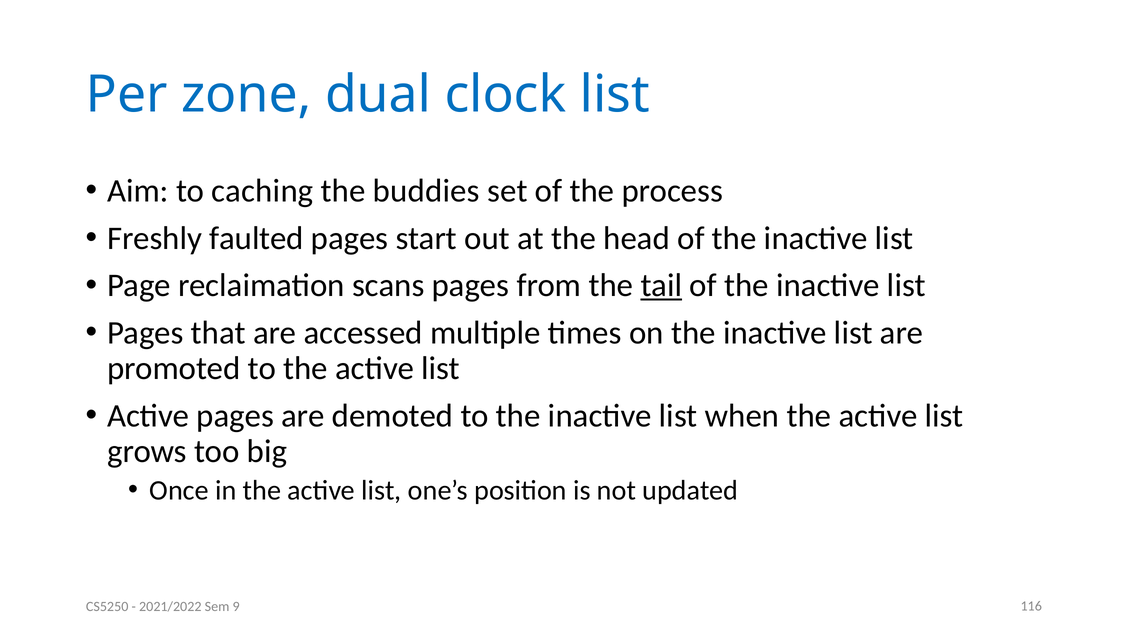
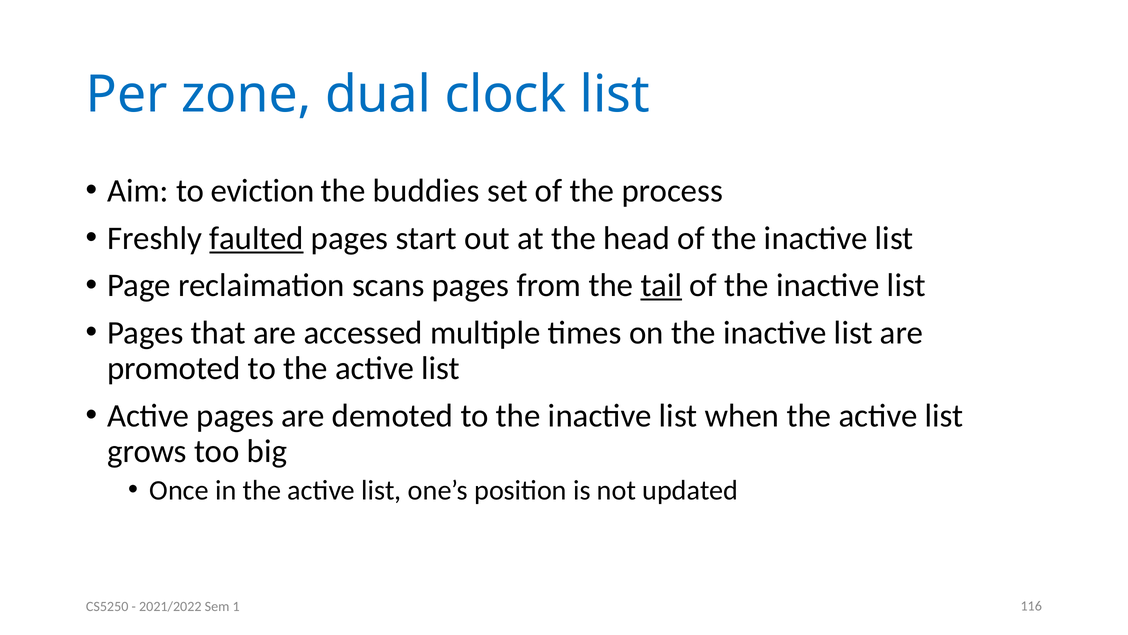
caching: caching -> eviction
faulted underline: none -> present
9: 9 -> 1
